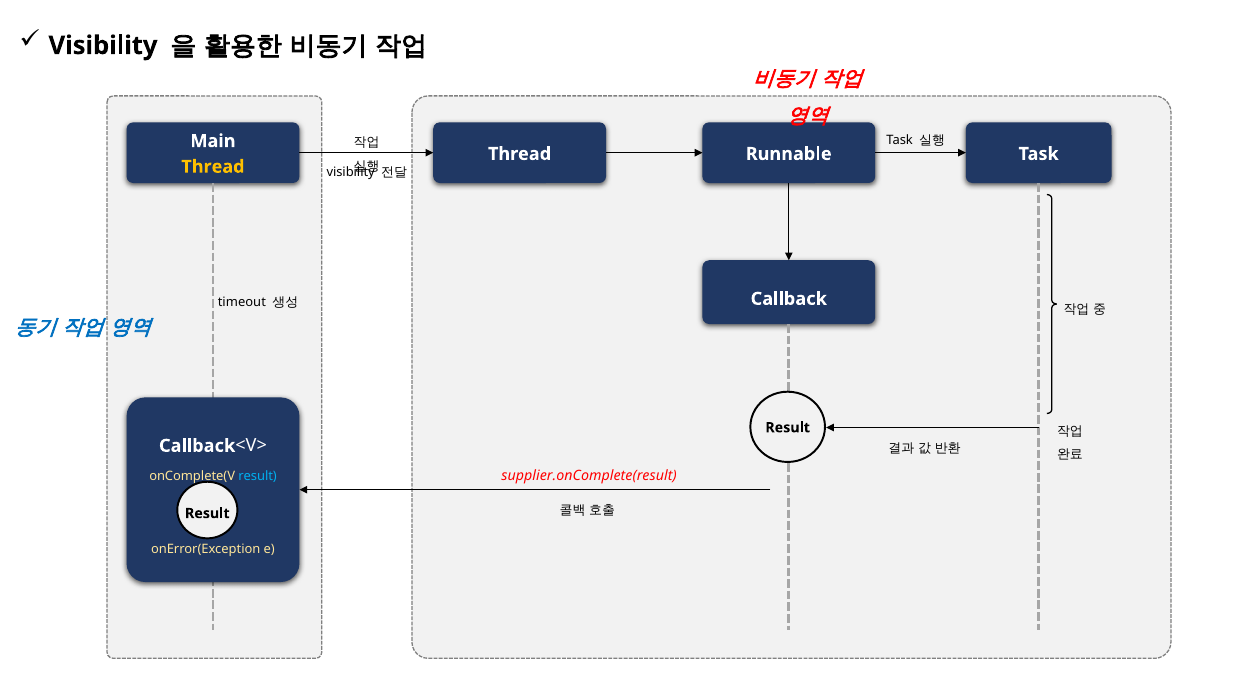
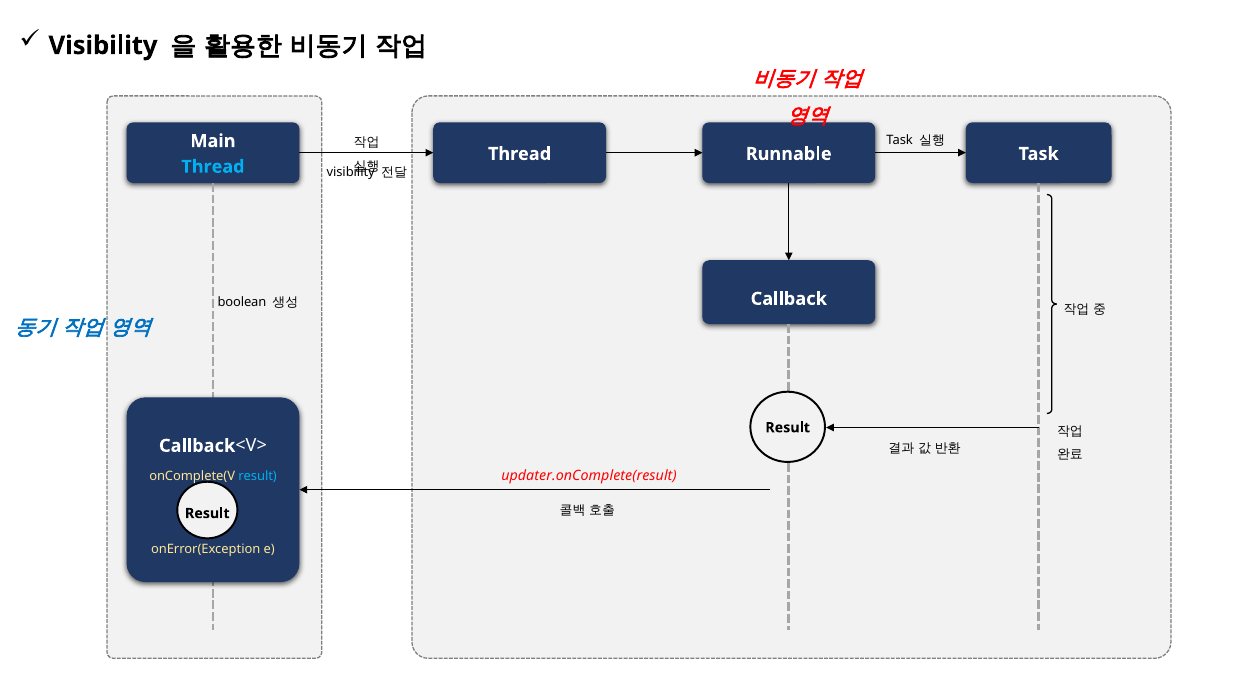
Thread at (213, 167) colour: yellow -> light blue
timeout: timeout -> boolean
supplier.onComplete(result: supplier.onComplete(result -> updater.onComplete(result
